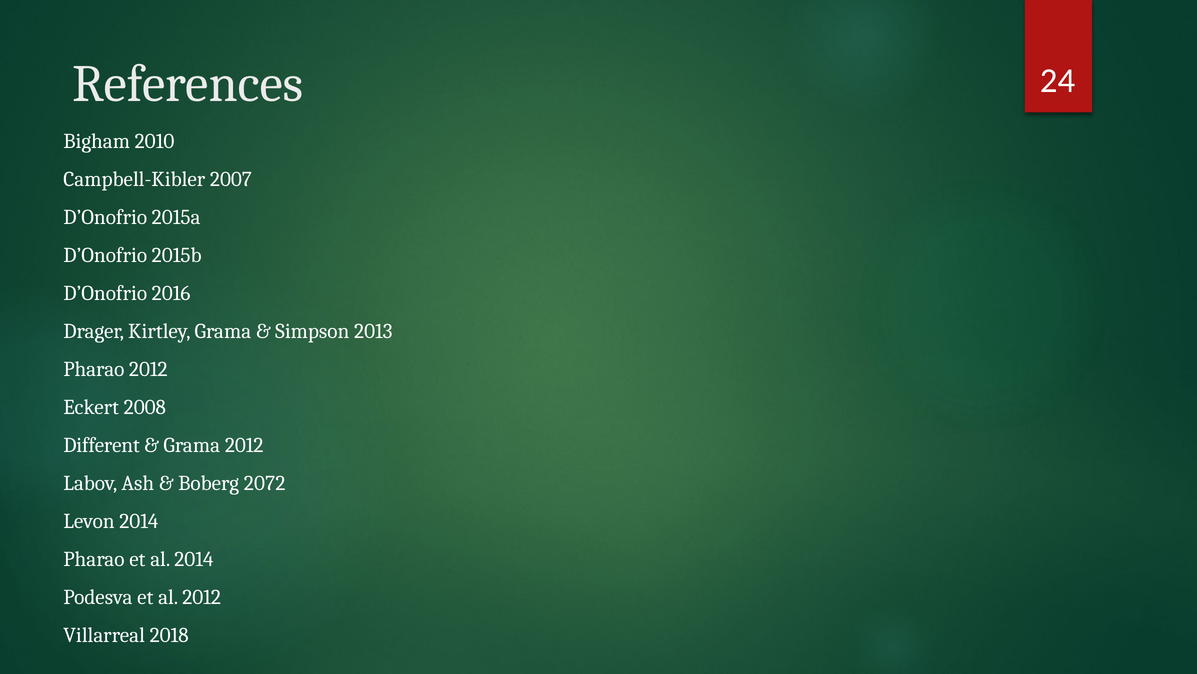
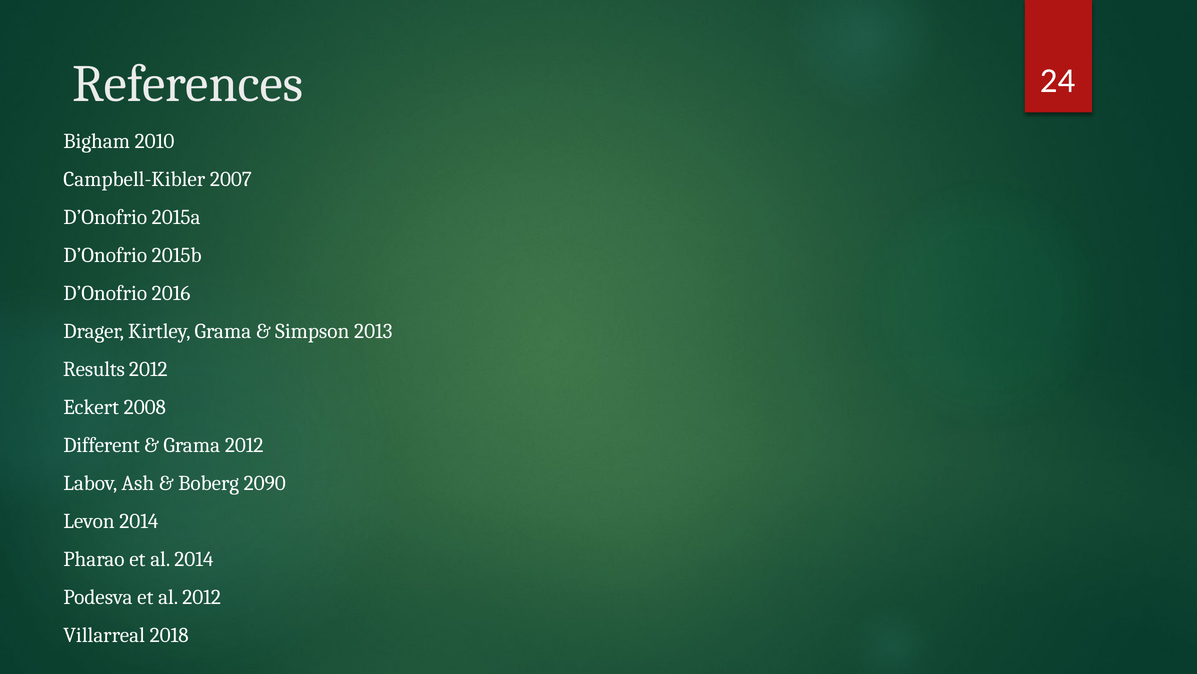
Pharao at (94, 369): Pharao -> Results
2072: 2072 -> 2090
